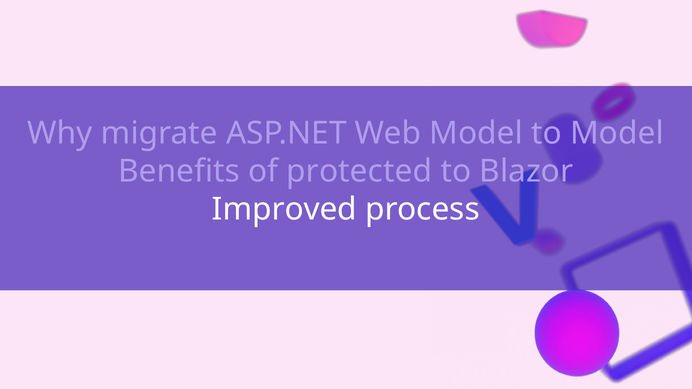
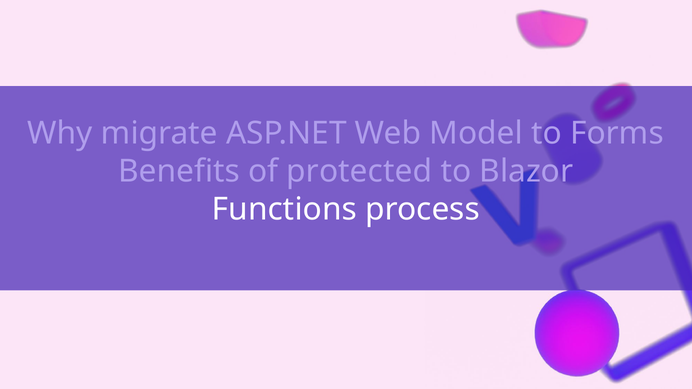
to Model: Model -> Forms
Improved: Improved -> Functions
